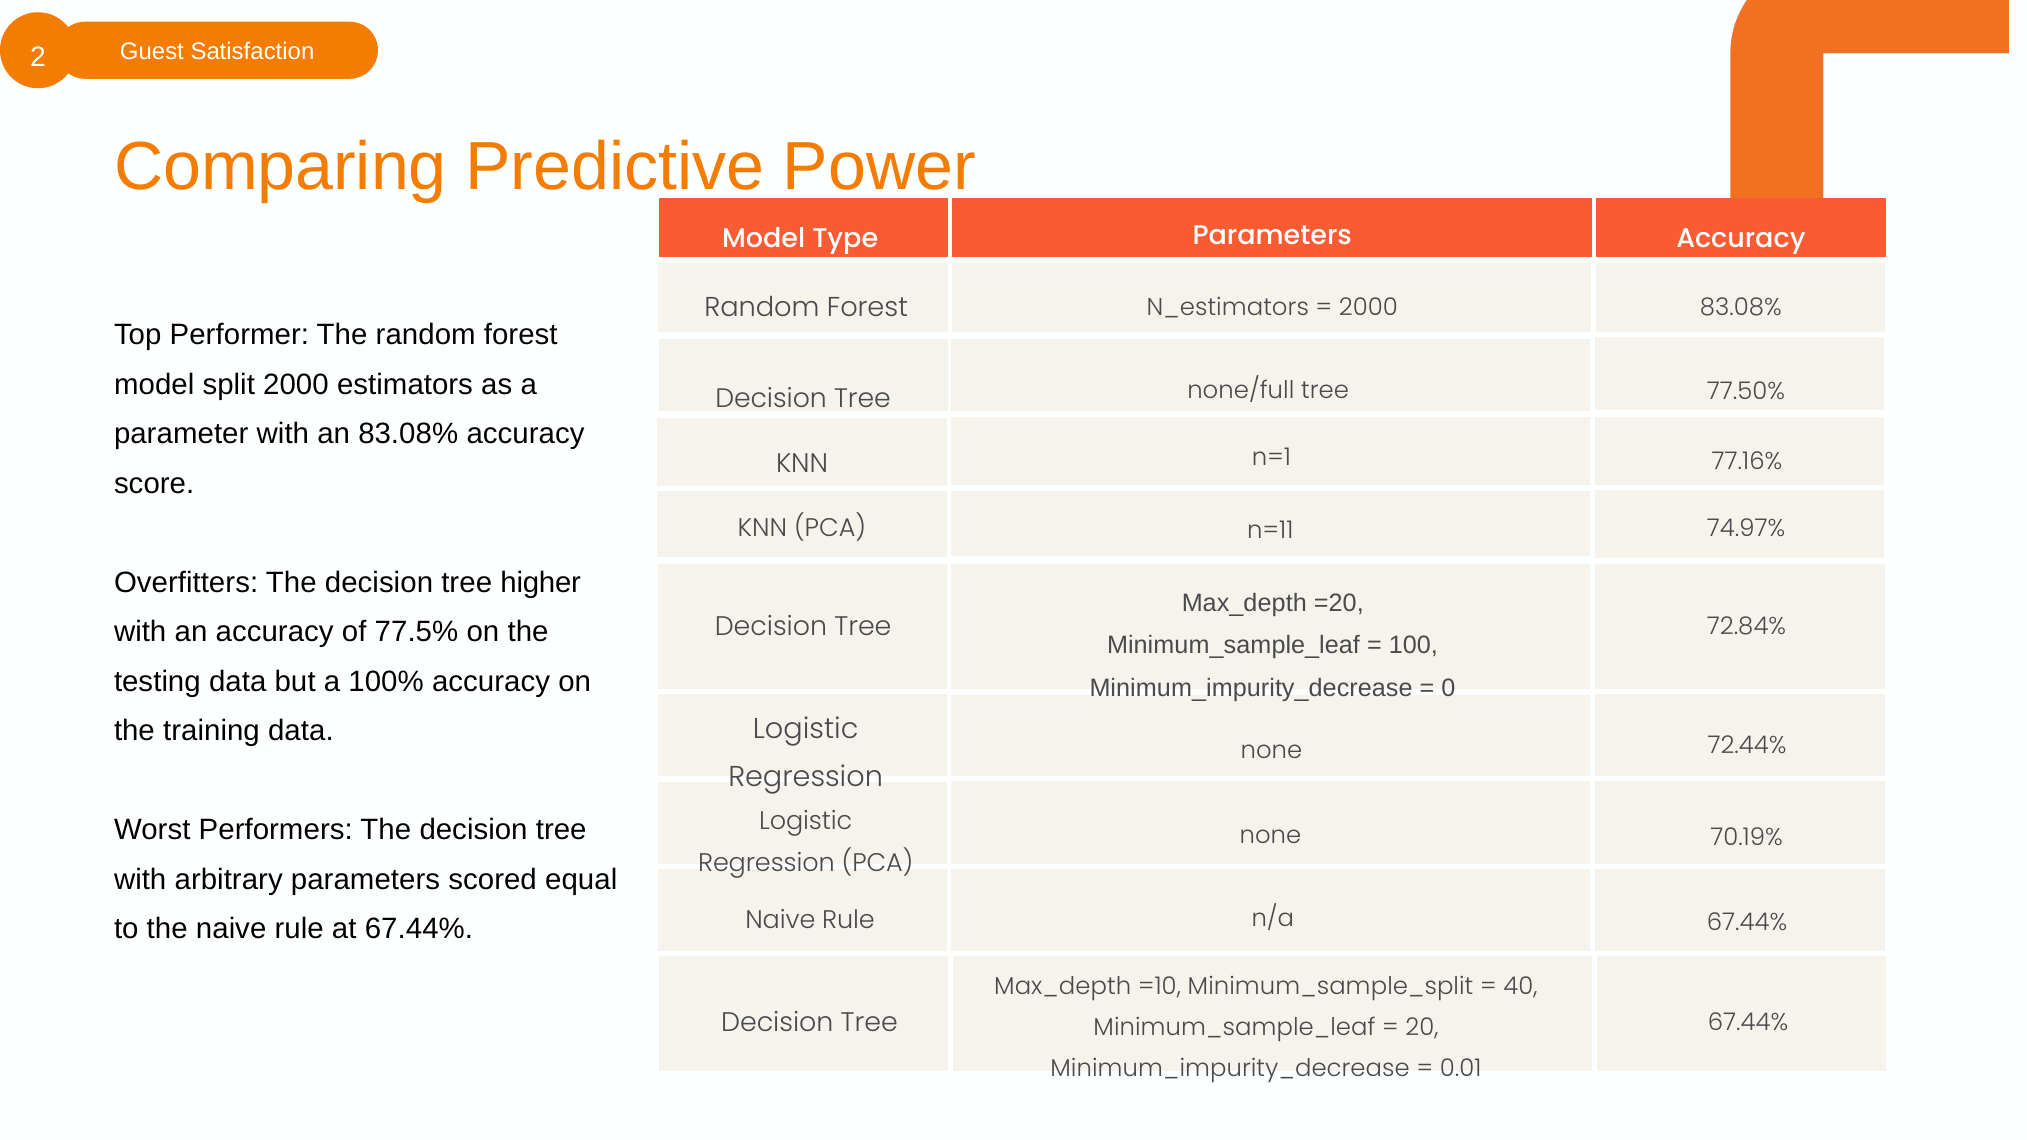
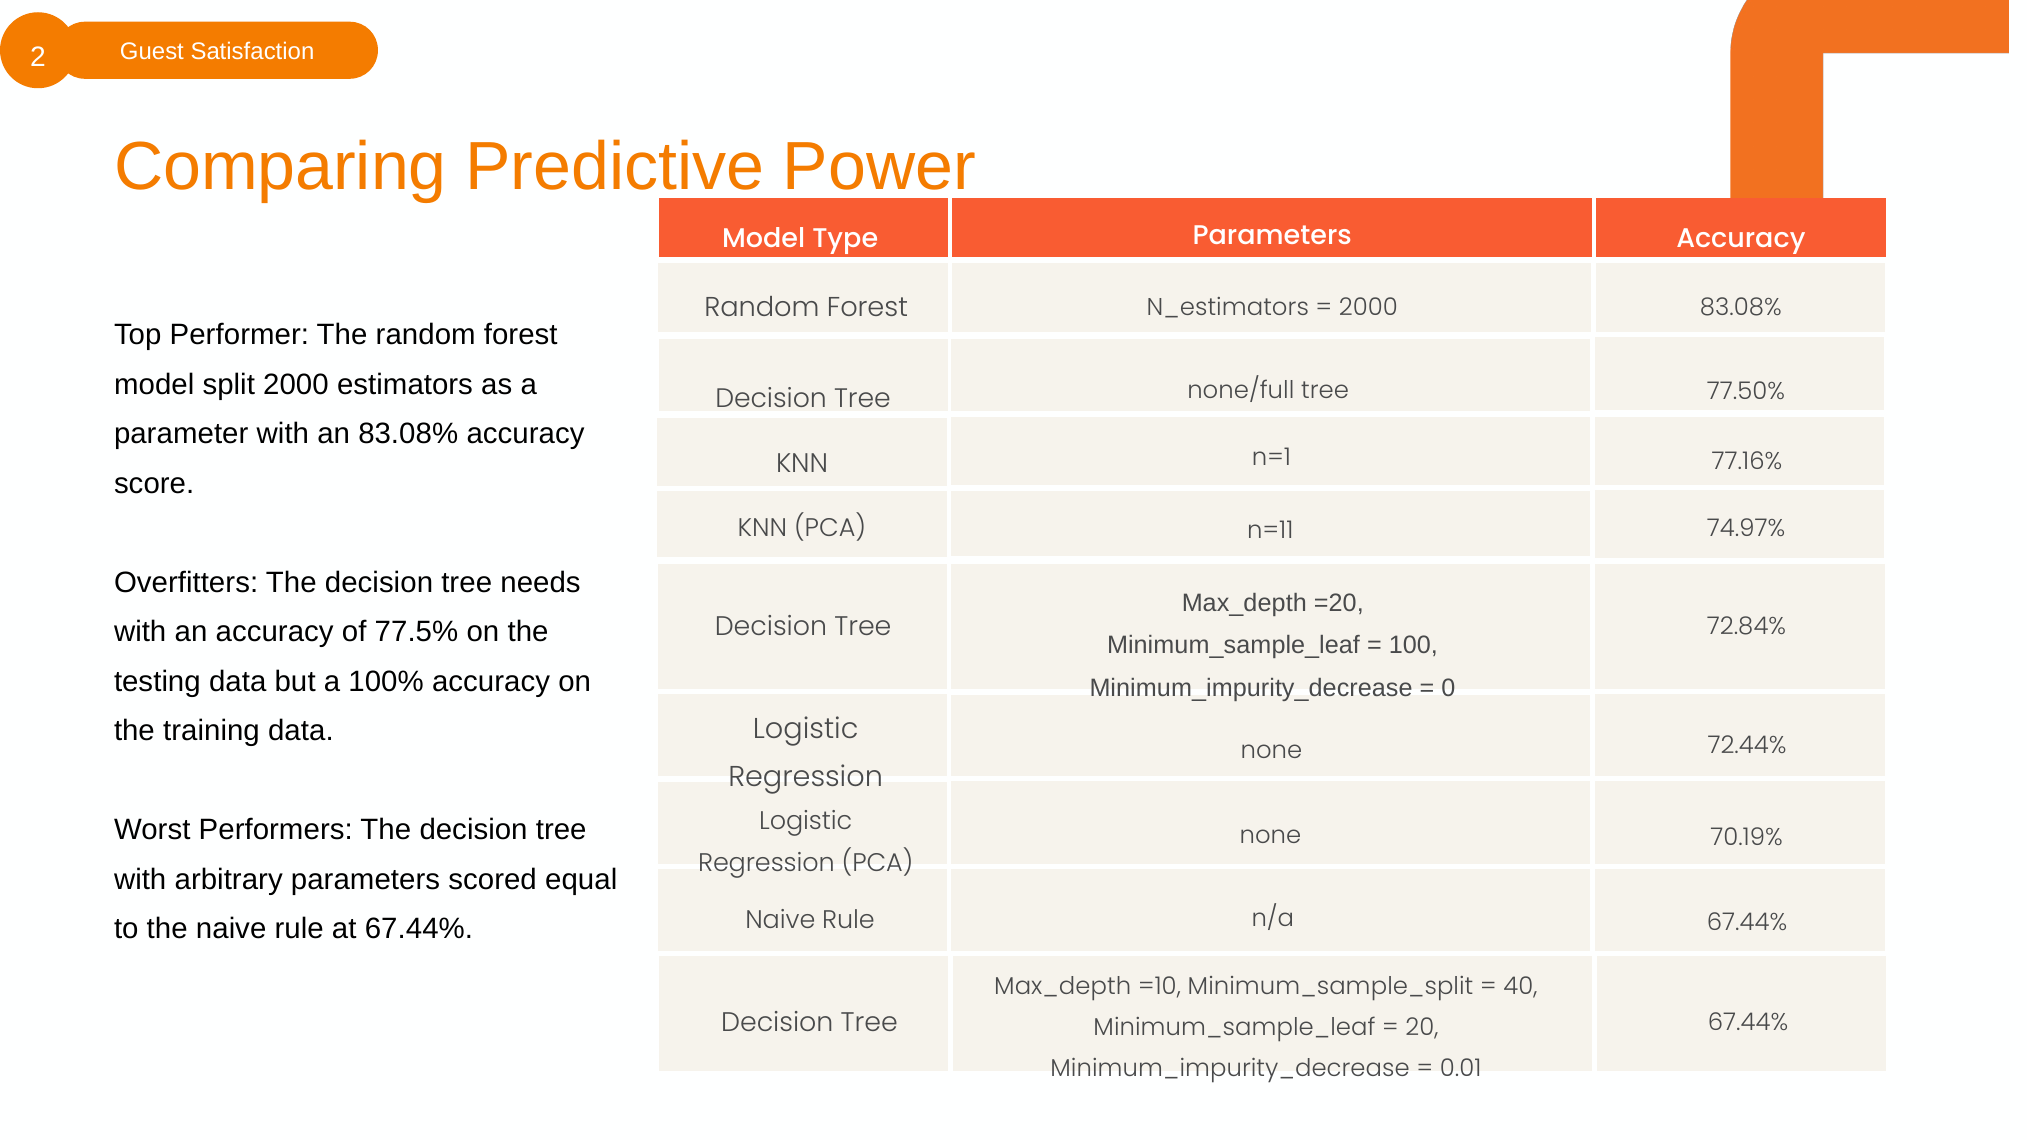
higher: higher -> needs
